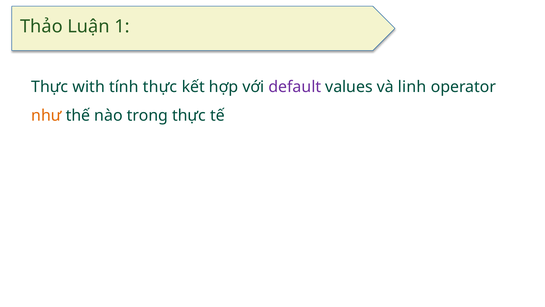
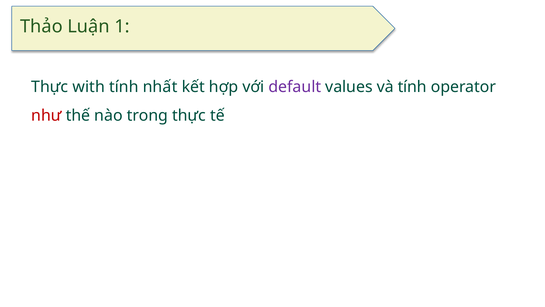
tính thực: thực -> nhất
và linh: linh -> tính
như colour: orange -> red
